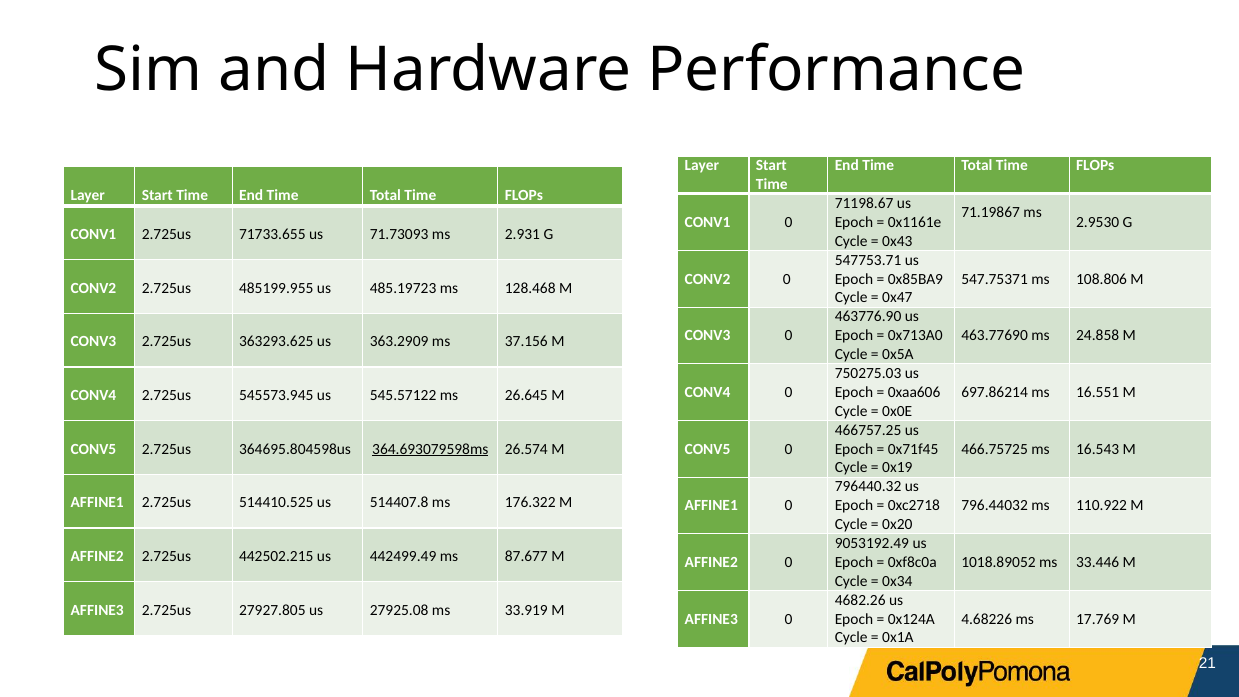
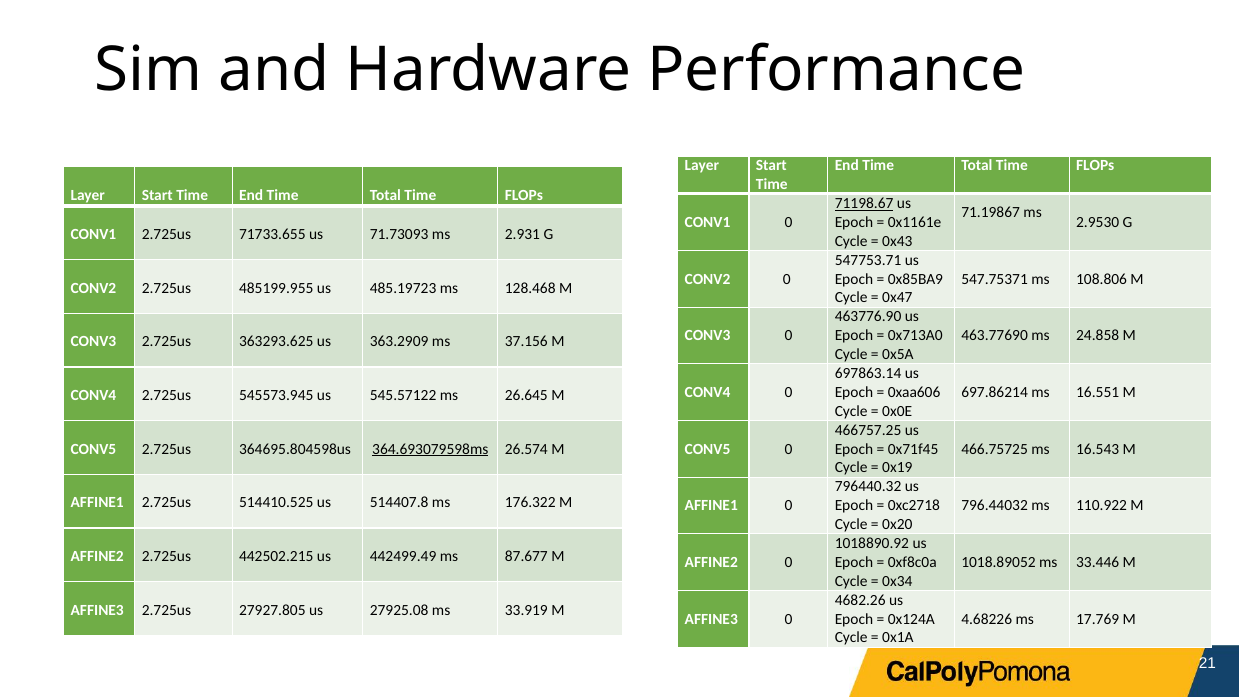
71198.67 underline: none -> present
750275.03: 750275.03 -> 697863.14
9053192.49: 9053192.49 -> 1018890.92
